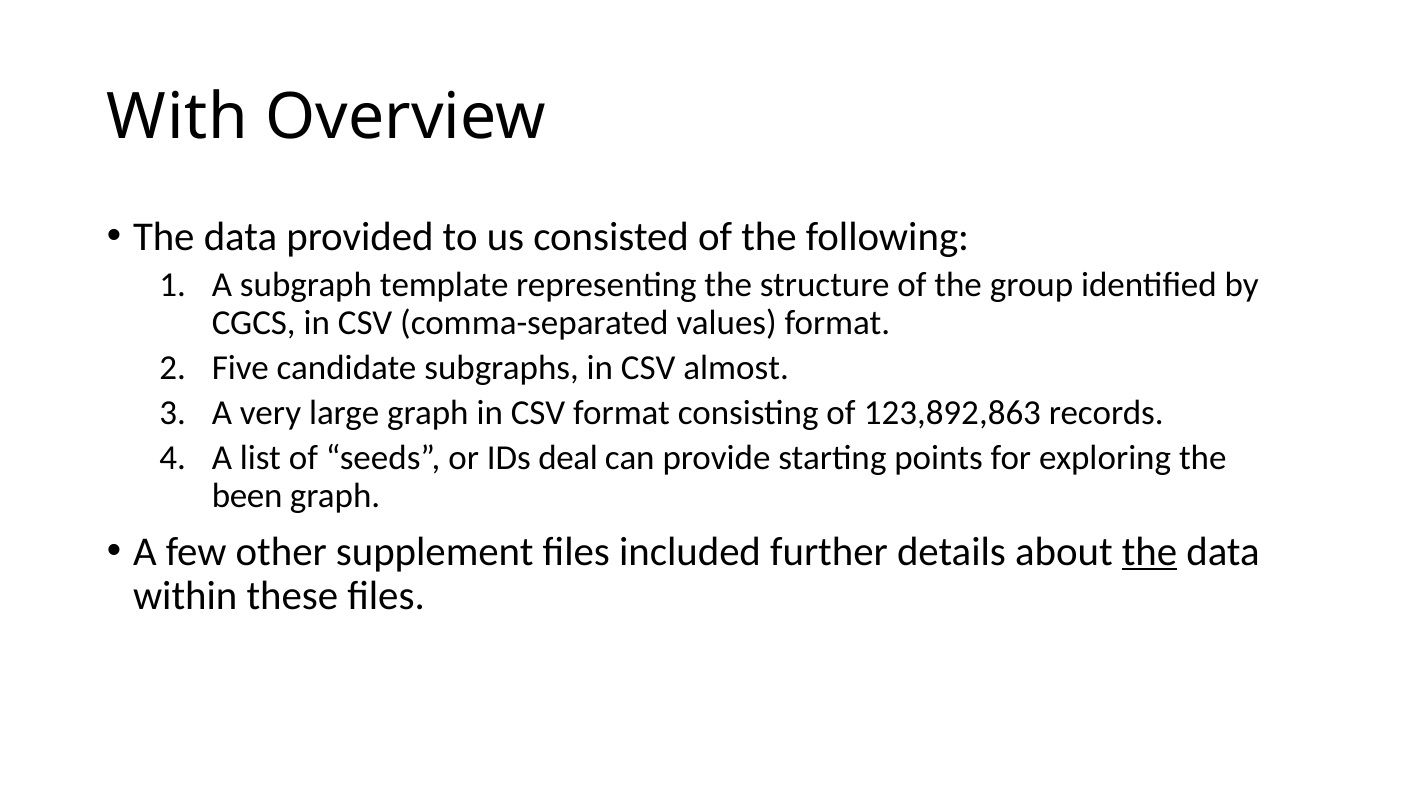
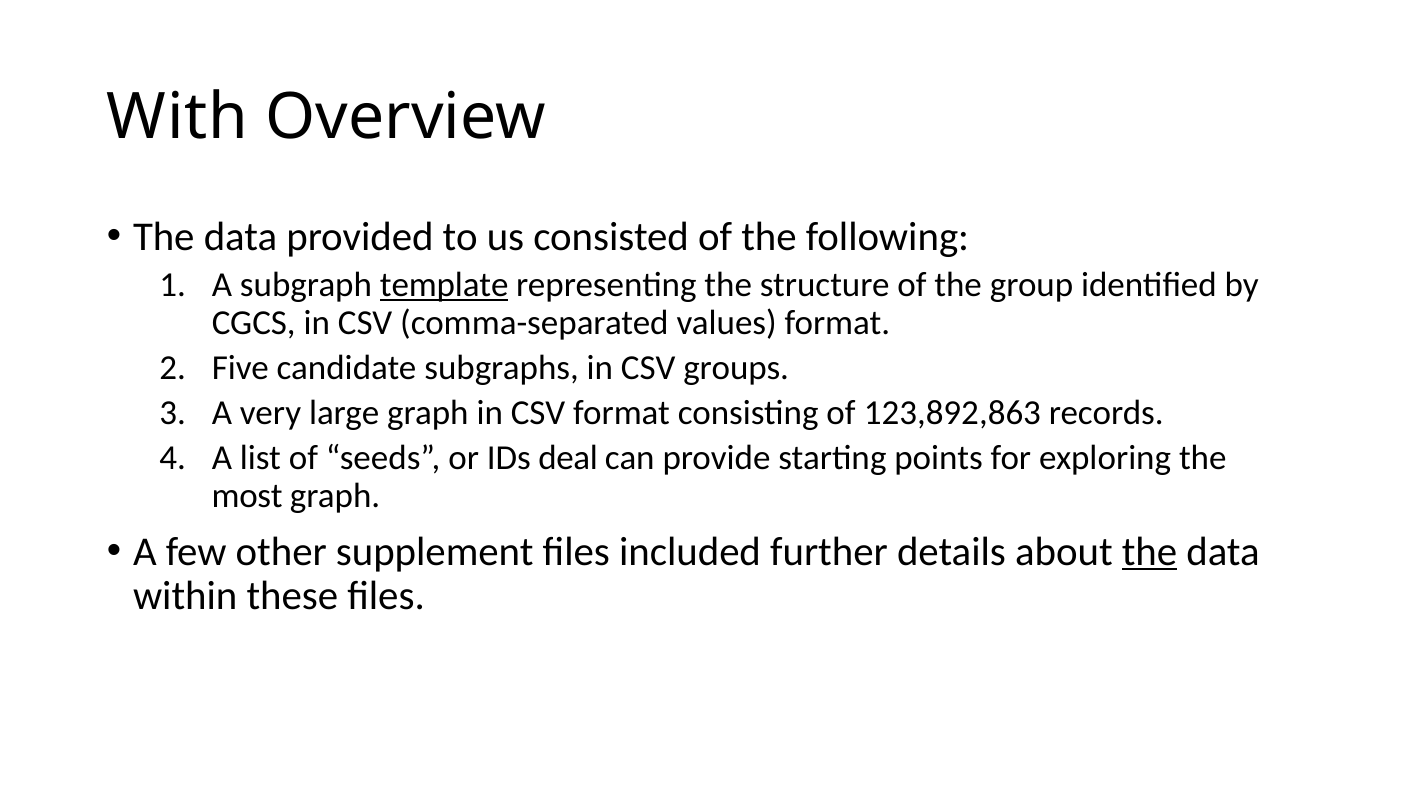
template underline: none -> present
almost: almost -> groups
been: been -> most
